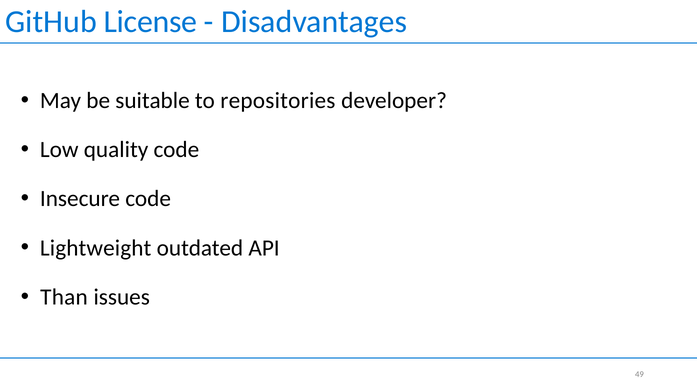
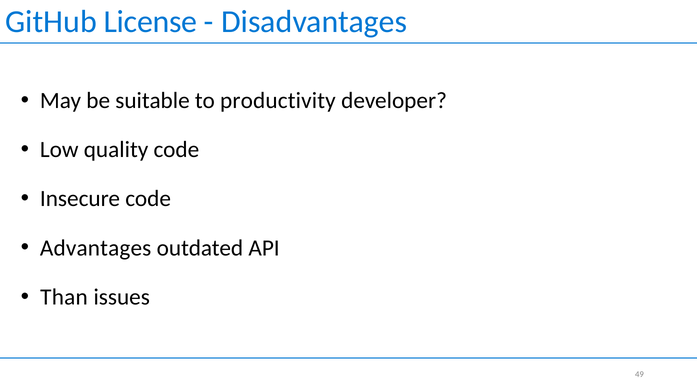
repositories: repositories -> productivity
Lightweight: Lightweight -> Advantages
